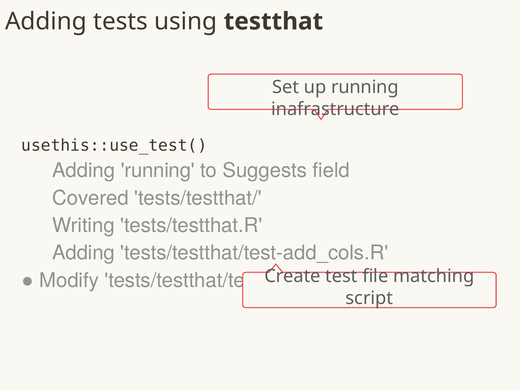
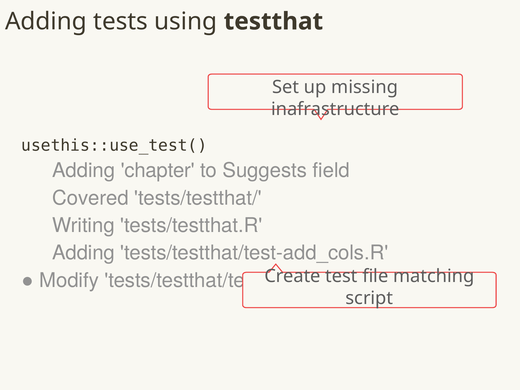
up running: running -> missing
Adding running: running -> chapter
